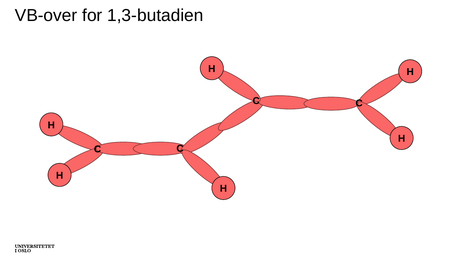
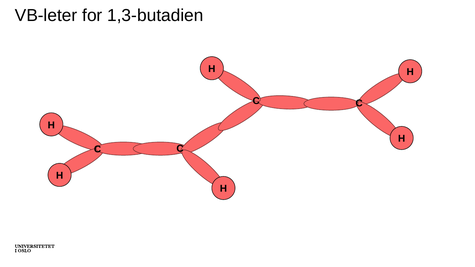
VB-over: VB-over -> VB-leter
